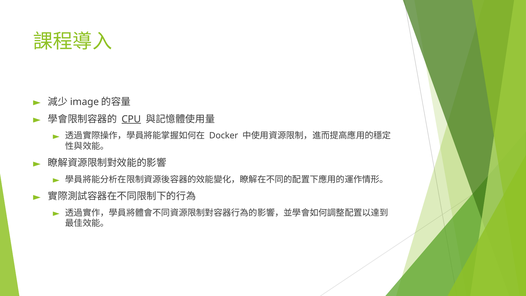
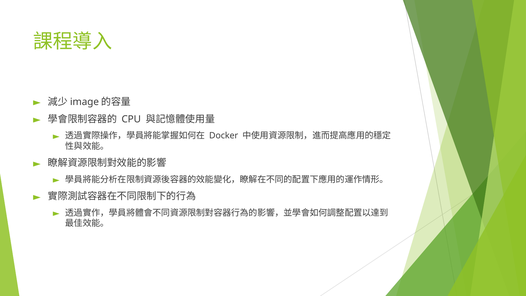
CPU underline: present -> none
